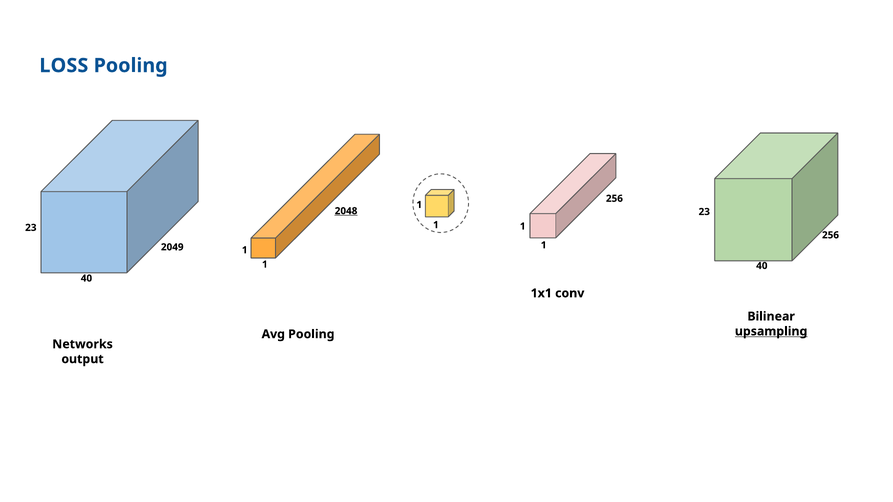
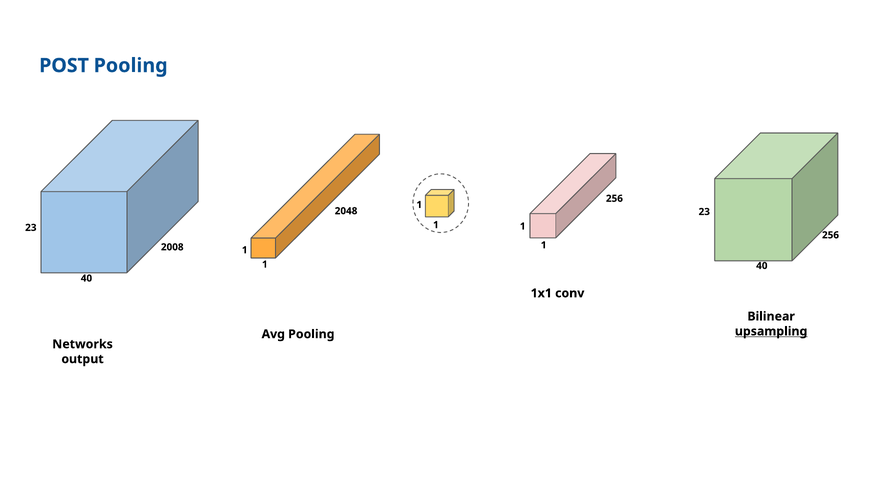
LOSS: LOSS -> POST
2048 underline: present -> none
2049: 2049 -> 2008
